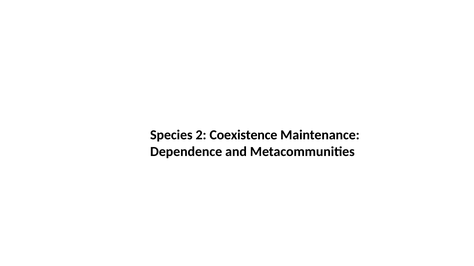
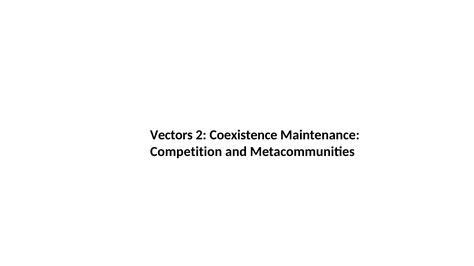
Species: Species -> Vectors
Dependence: Dependence -> Competition
